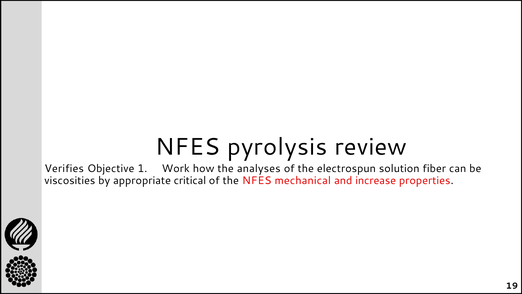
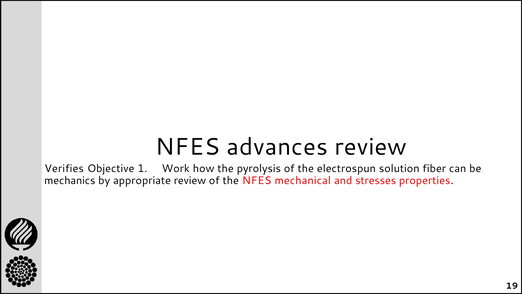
pyrolysis: pyrolysis -> advances
analyses: analyses -> pyrolysis
viscosities: viscosities -> mechanics
appropriate critical: critical -> review
increase: increase -> stresses
